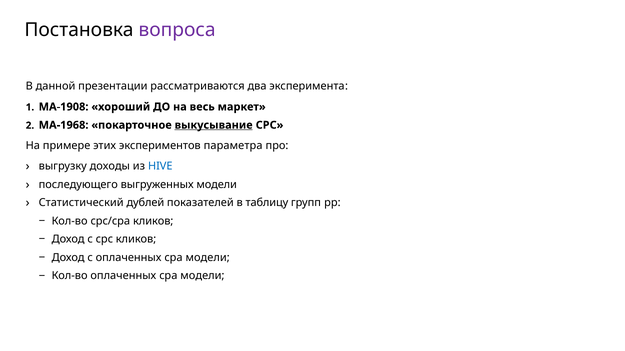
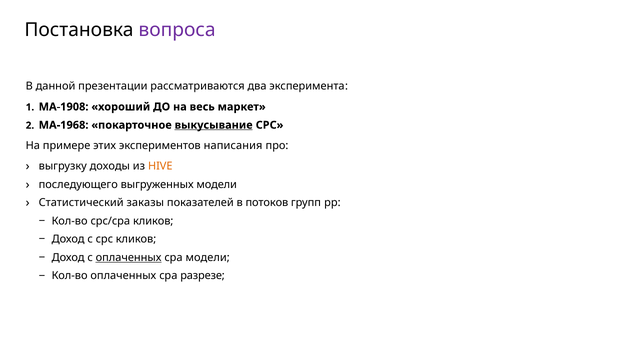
параметра: параметра -> написания
HIVE colour: blue -> orange
дублей: дублей -> заказы
таблицу: таблицу -> потоков
оплаченных at (129, 258) underline: none -> present
Кол-во оплаченных cpa модели: модели -> разрезе
